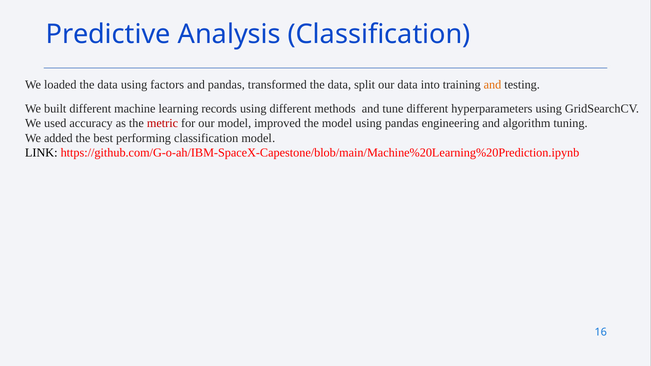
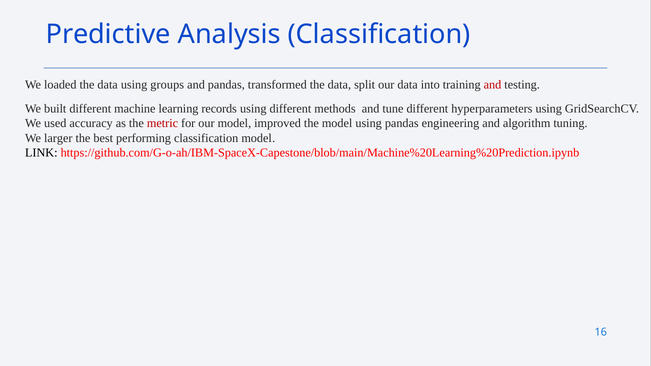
factors: factors -> groups
and at (493, 85) colour: orange -> red
added: added -> larger
